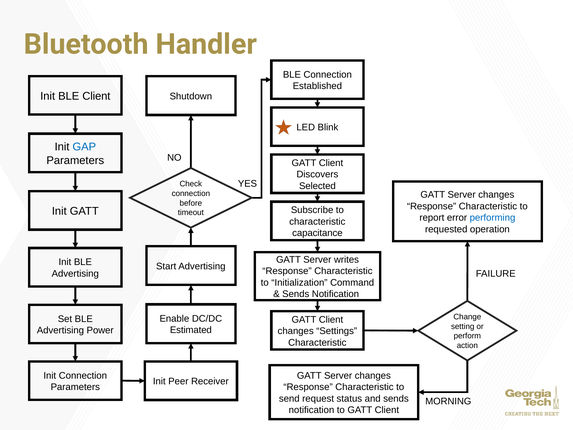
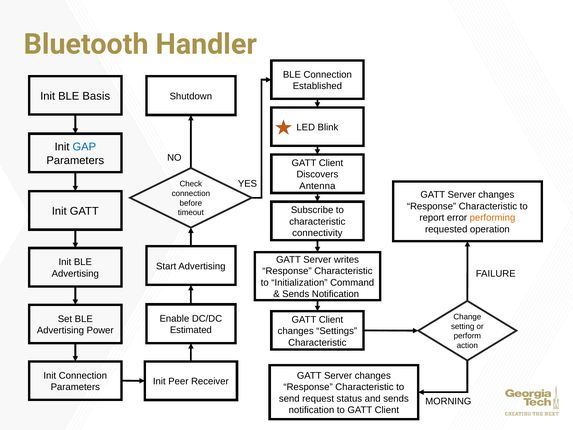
BLE Client: Client -> Basis
Selected: Selected -> Antenna
performing colour: blue -> orange
capacitance: capacitance -> connectivity
